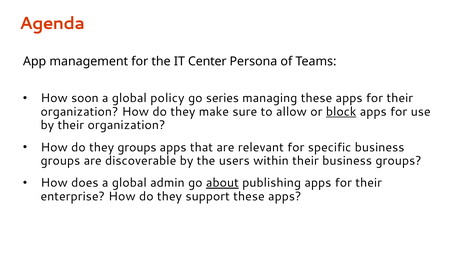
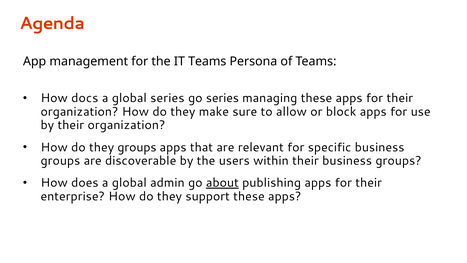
IT Center: Center -> Teams
soon: soon -> docs
global policy: policy -> series
block underline: present -> none
